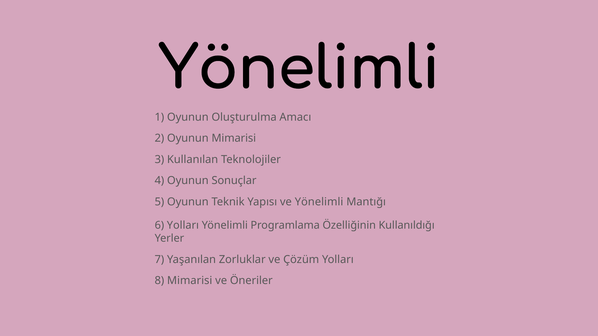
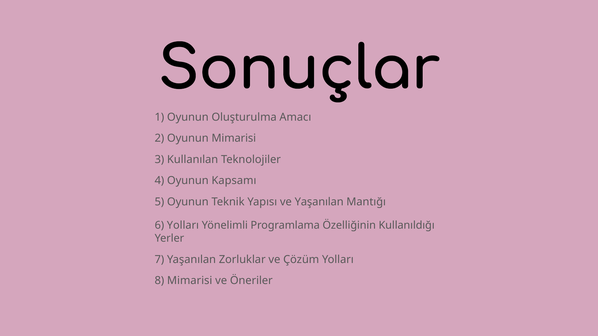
Yönelimli at (299, 69): Yönelimli -> Sonuçlar
Sonuçlar: Sonuçlar -> Kapsamı
ve Yönelimli: Yönelimli -> Yaşanılan
